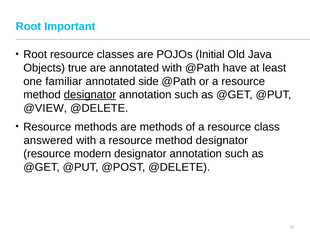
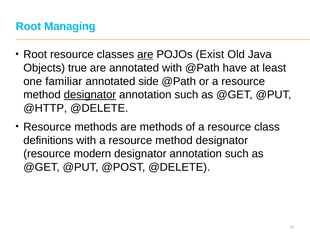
Important: Important -> Managing
are at (145, 54) underline: none -> present
Initial: Initial -> Exist
@VIEW: @VIEW -> @HTTP
answered: answered -> definitions
